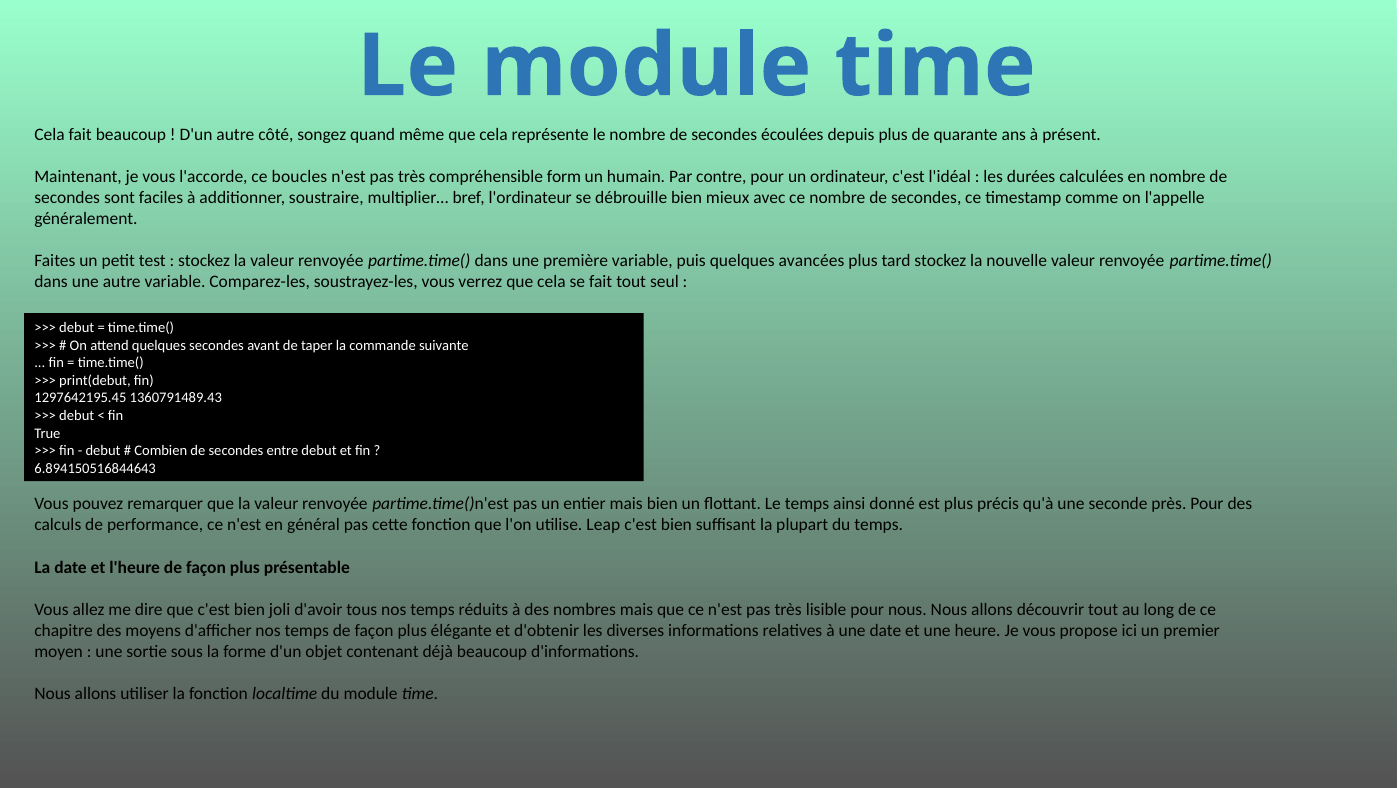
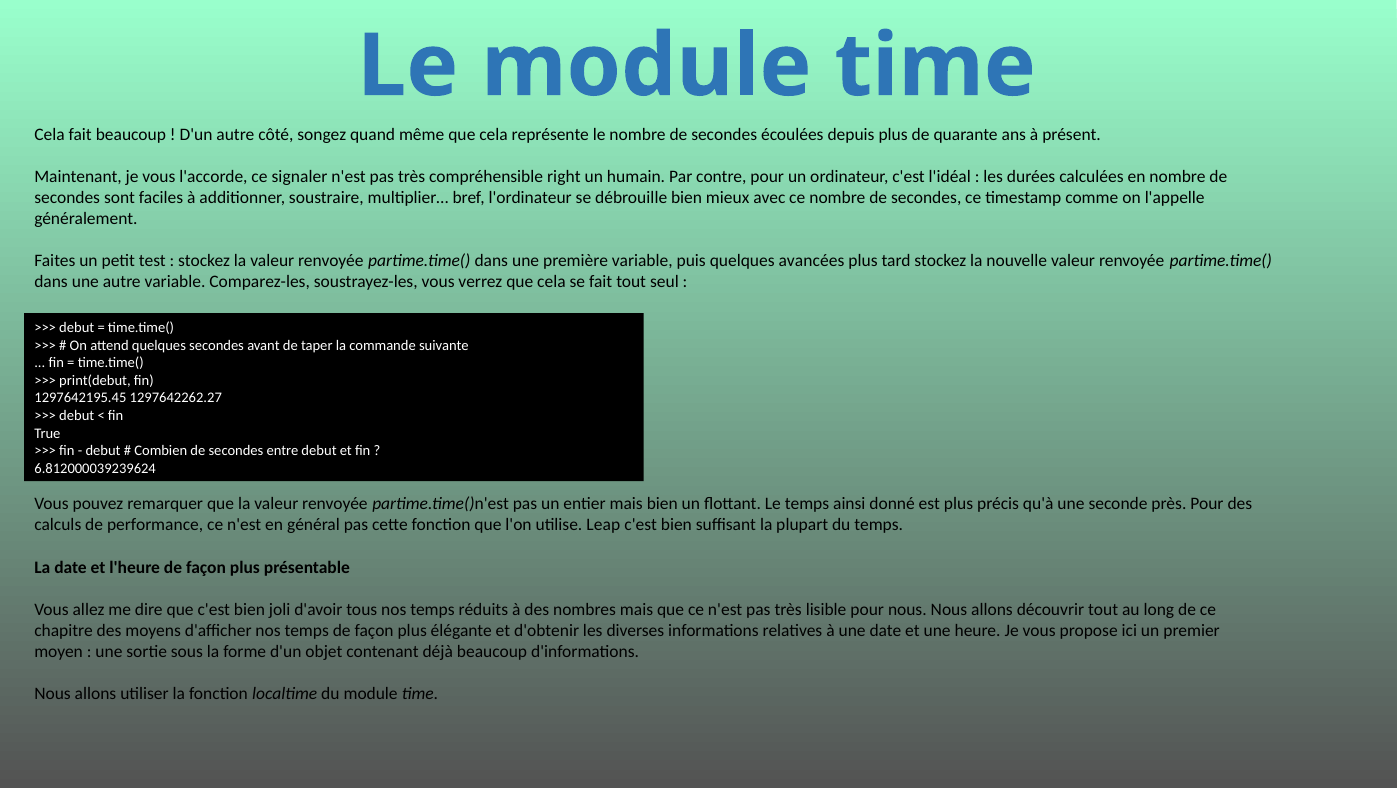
boucles: boucles -> signaler
form: form -> right
1360791489.43: 1360791489.43 -> 1297642262.27
6.894150516844643: 6.894150516844643 -> 6.812000039239624
